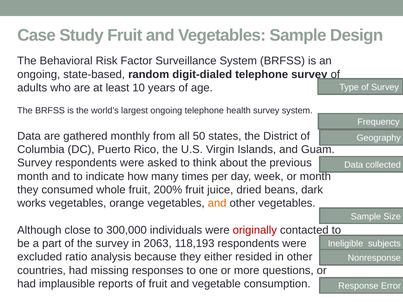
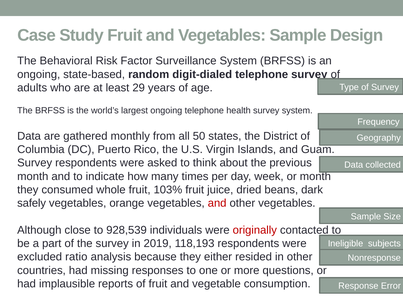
10: 10 -> 29
200%: 200% -> 103%
works: works -> safely
and at (217, 203) colour: orange -> red
300,000: 300,000 -> 928,539
2063: 2063 -> 2019
